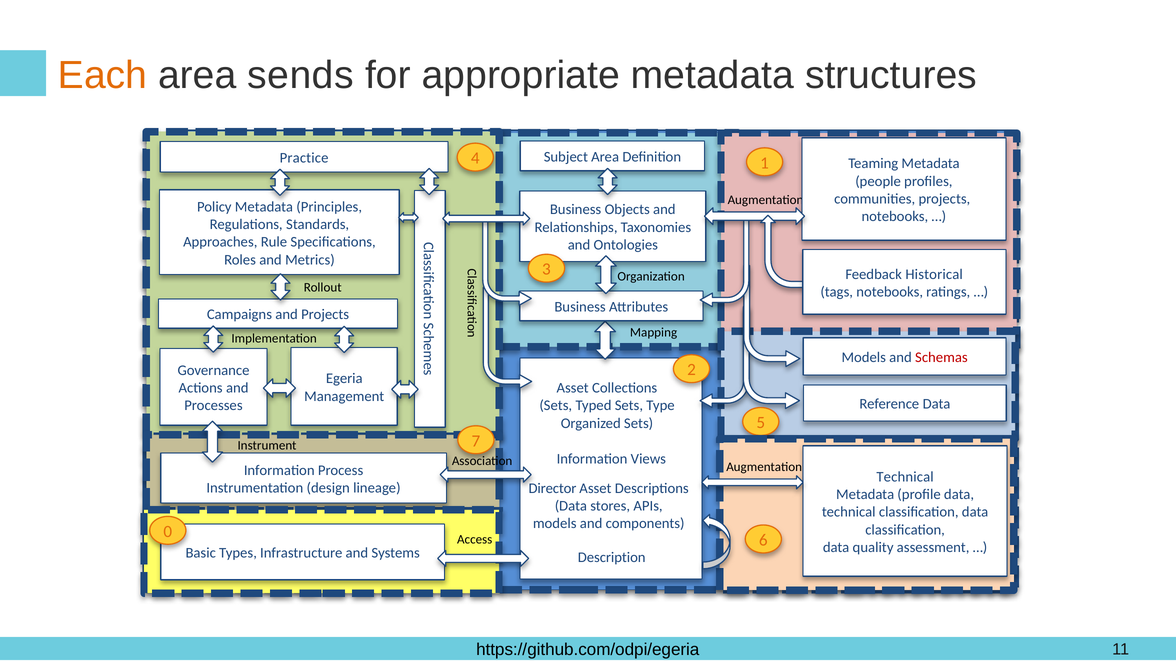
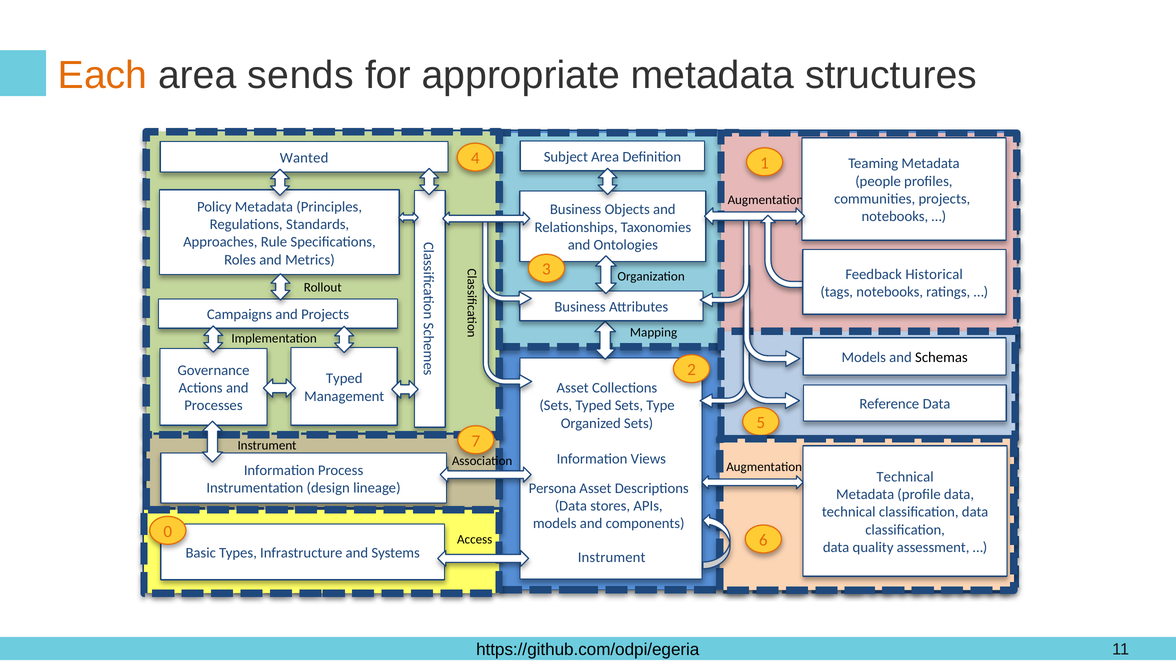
Practice: Practice -> Wanted
Schemas colour: red -> black
Egeria at (344, 379): Egeria -> Typed
Director: Director -> Persona
Description at (612, 558): Description -> Instrument
